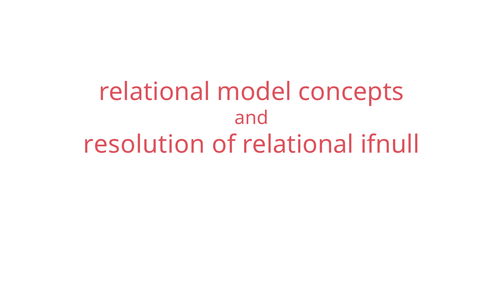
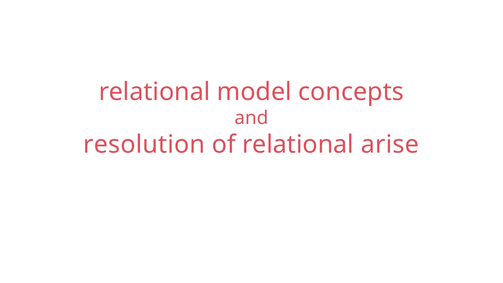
ifnull: ifnull -> arise
